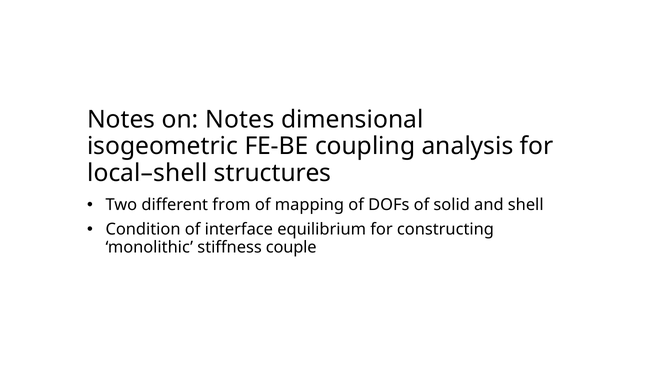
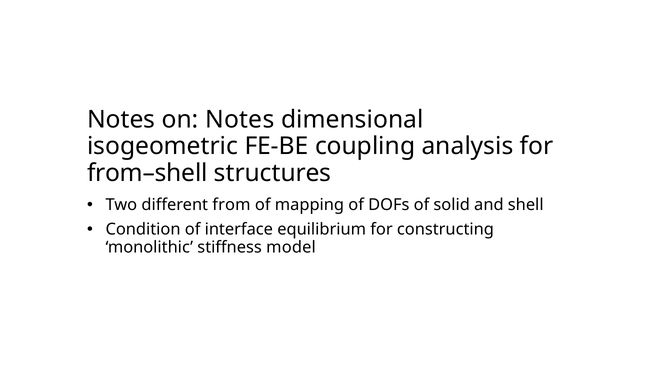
local–shell: local–shell -> from–shell
couple: couple -> model
